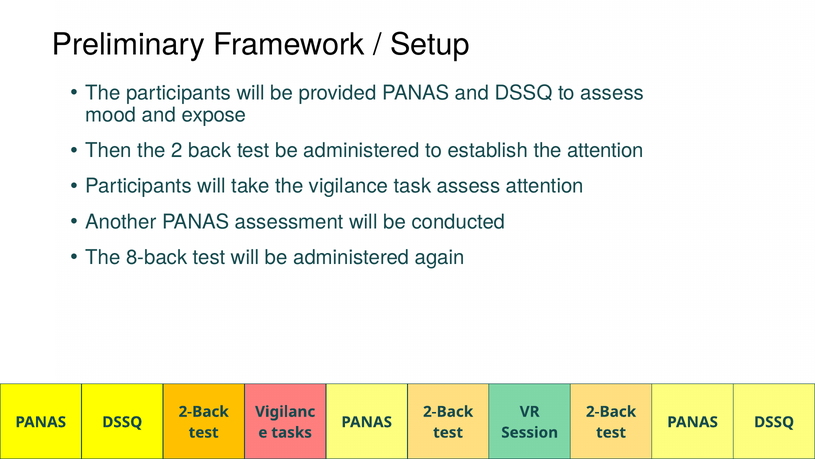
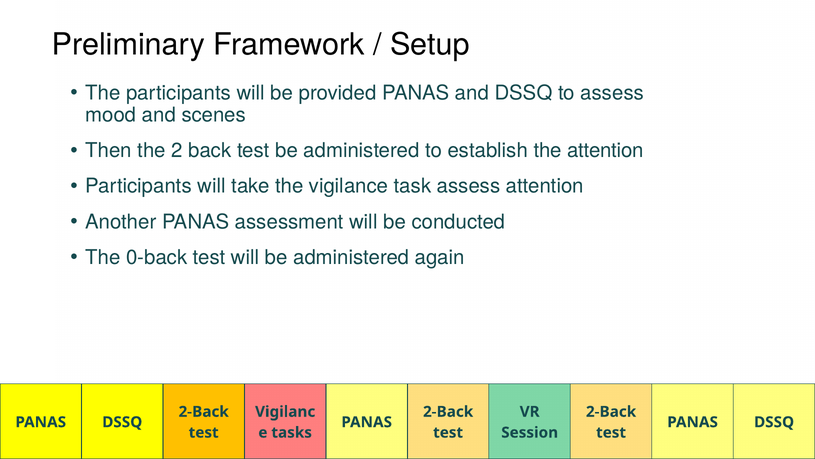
expose: expose -> scenes
8-back: 8-back -> 0-back
